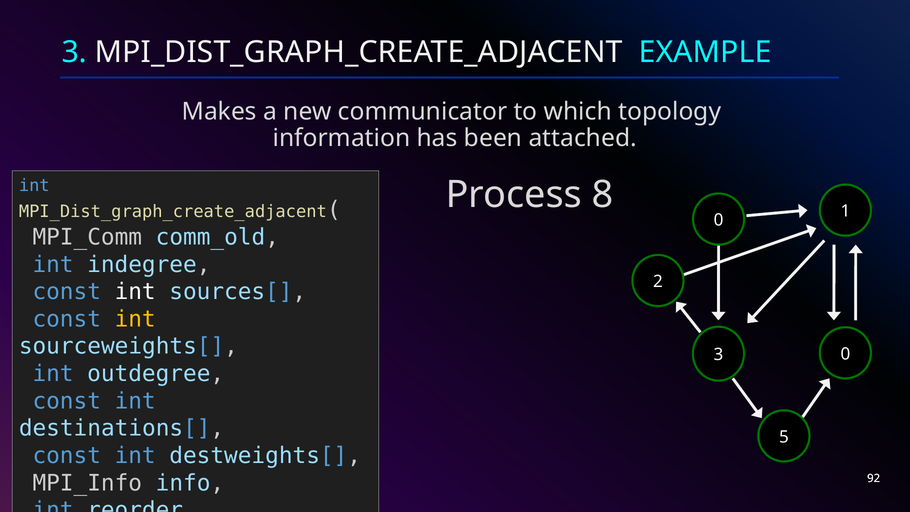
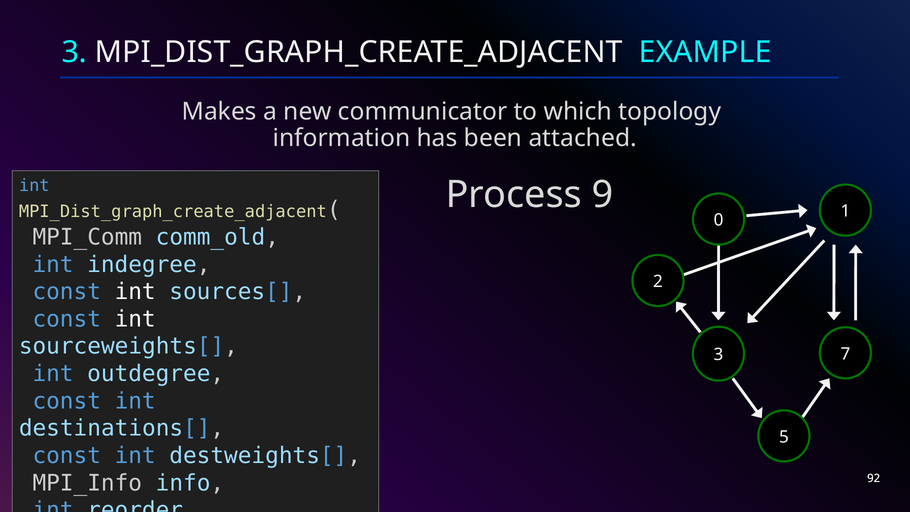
8: 8 -> 9
int at (135, 319) colour: yellow -> white
3 0: 0 -> 7
